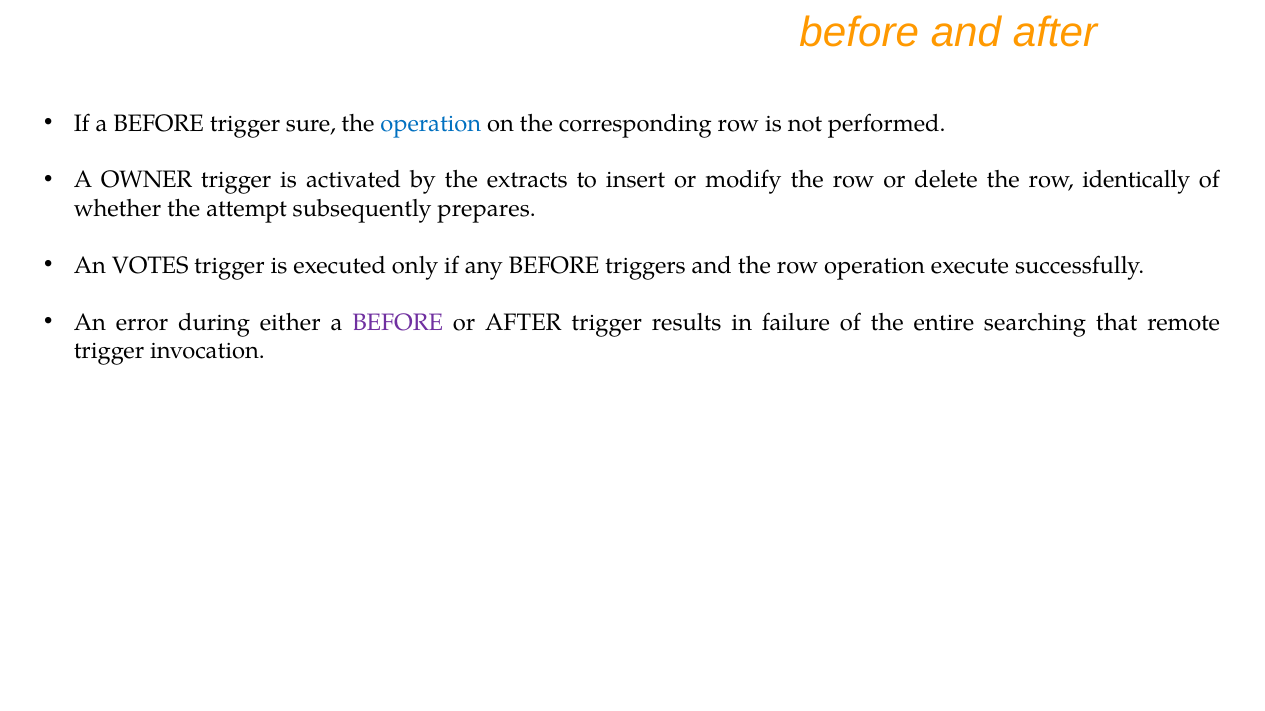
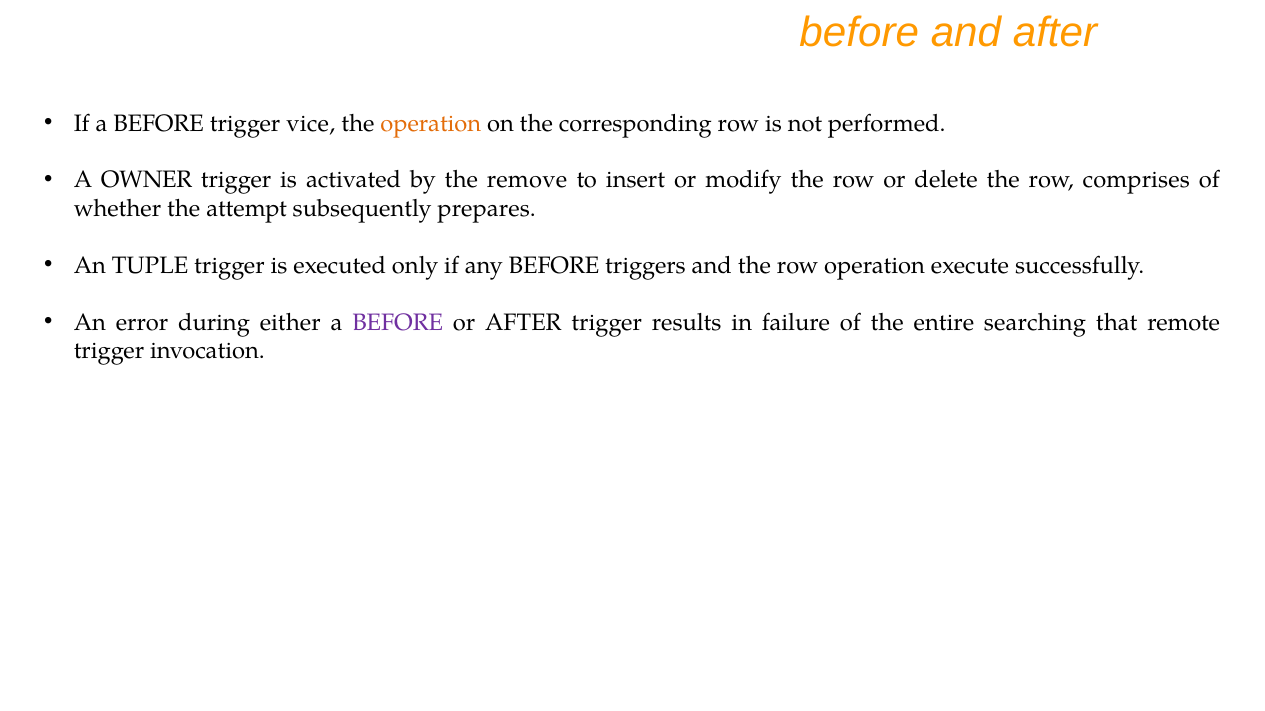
sure: sure -> vice
operation at (431, 123) colour: blue -> orange
extracts: extracts -> remove
identically: identically -> comprises
VOTES: VOTES -> TUPLE
